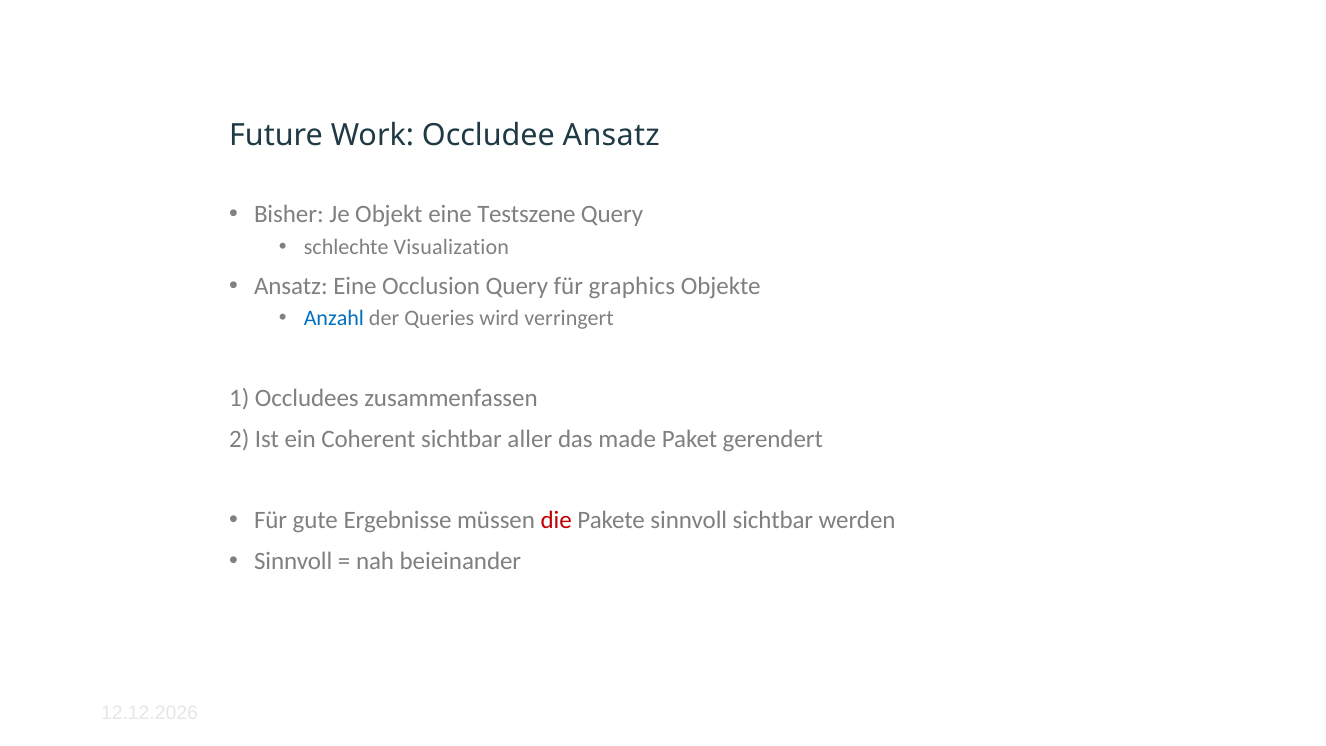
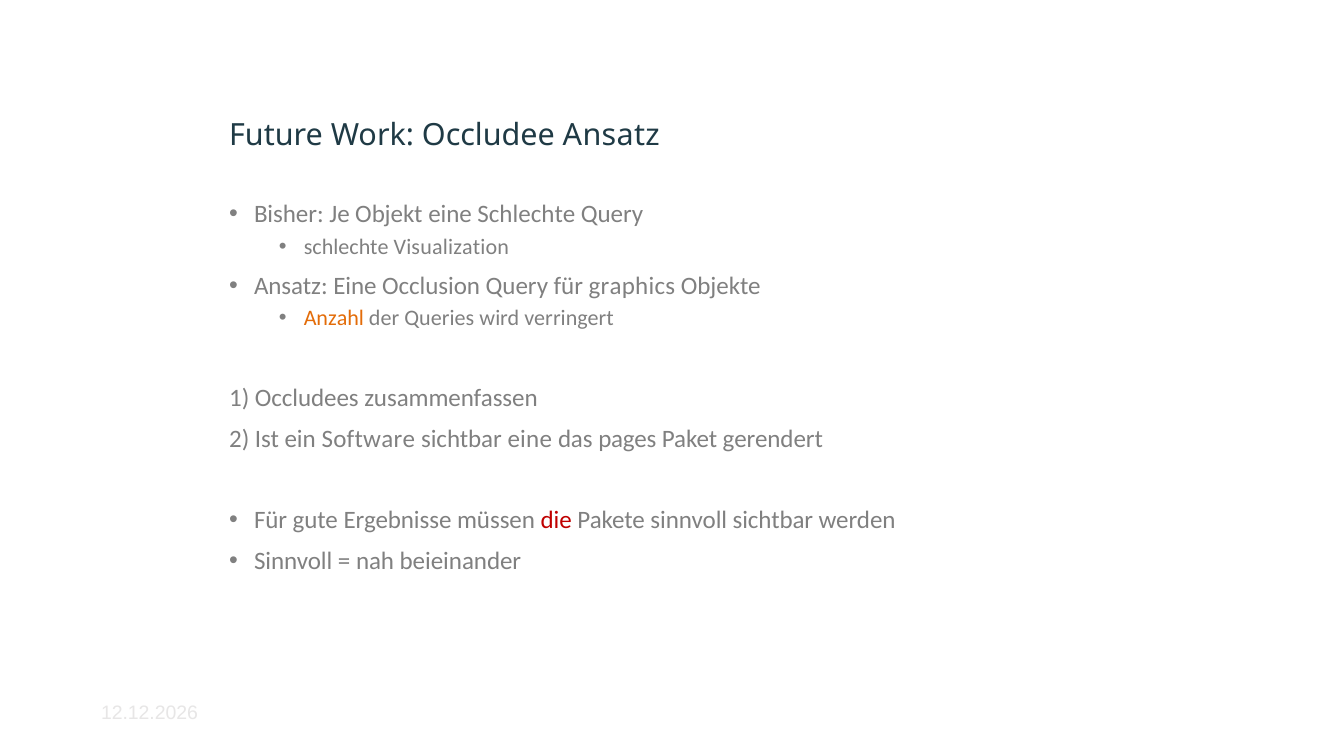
eine Testszene: Testszene -> Schlechte
Anzahl colour: blue -> orange
Coherent: Coherent -> Software
sichtbar aller: aller -> eine
made: made -> pages
